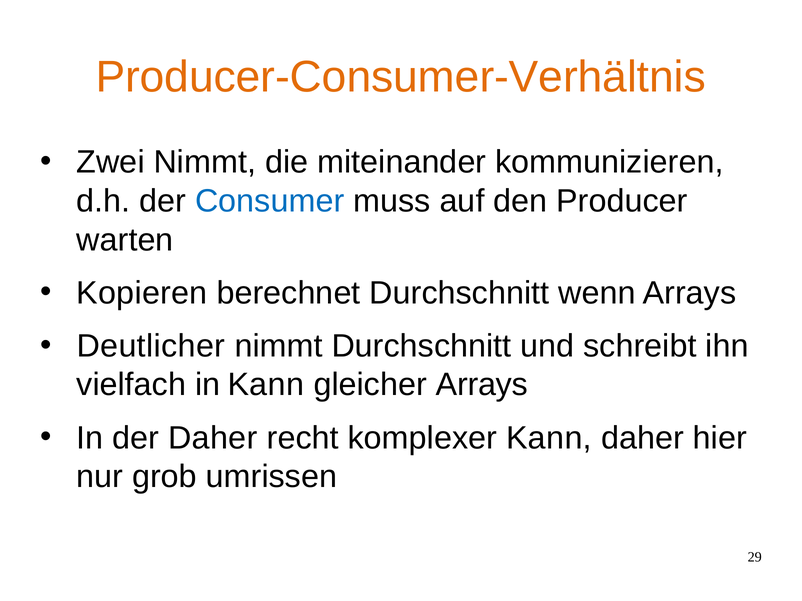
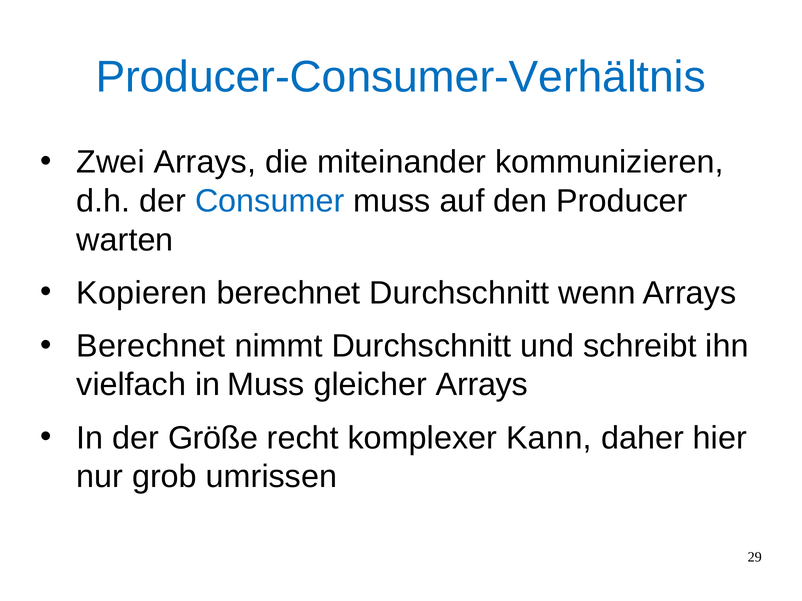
Producer-Consumer-Verhältnis colour: orange -> blue
Zwei Nimmt: Nimmt -> Arrays
Deutlicher at (151, 346): Deutlicher -> Berechnet
in Kann: Kann -> Muss
der Daher: Daher -> Größe
